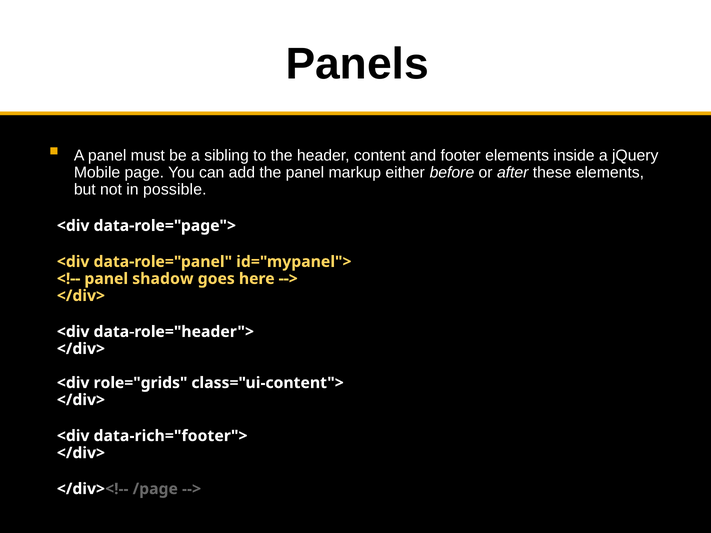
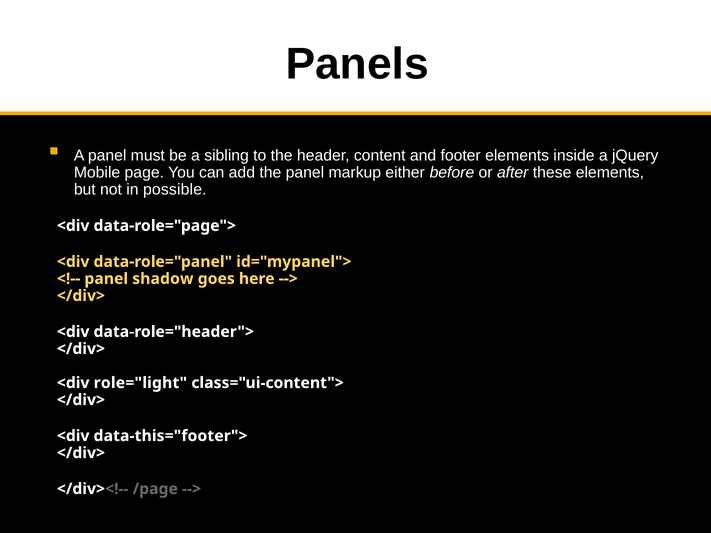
role="grids: role="grids -> role="light
data-rich="footer">: data-rich="footer"> -> data-this="footer">
